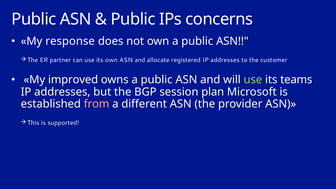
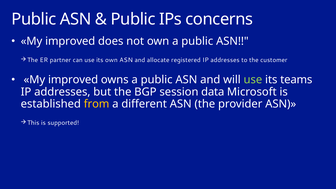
response at (70, 41): response -> improved
plan: plan -> data
from colour: pink -> yellow
